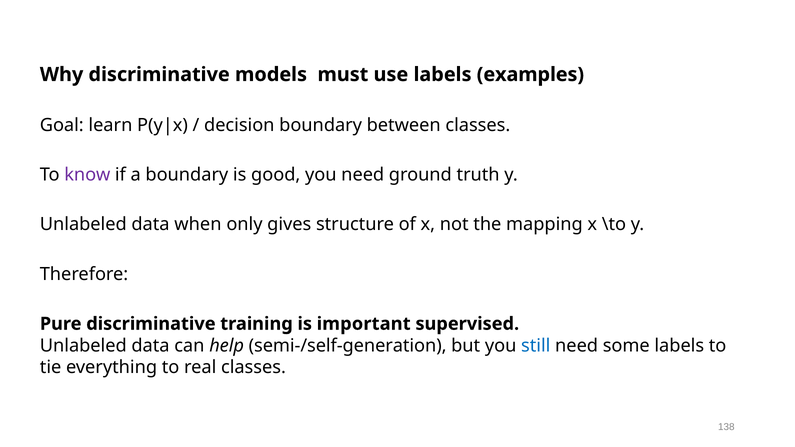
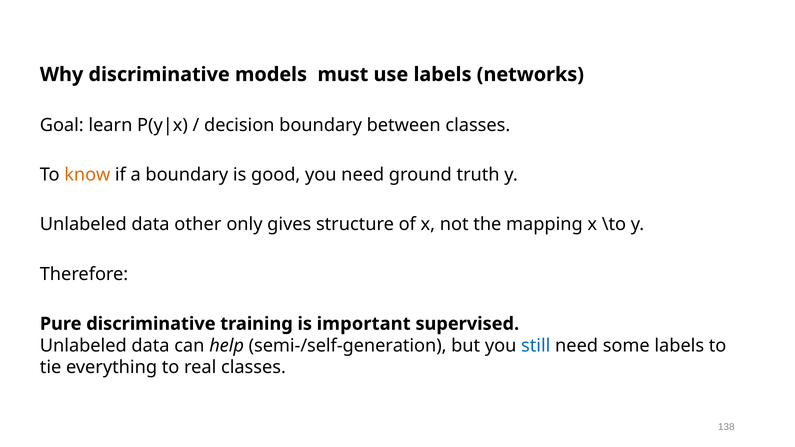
examples: examples -> networks
know colour: purple -> orange
when: when -> other
